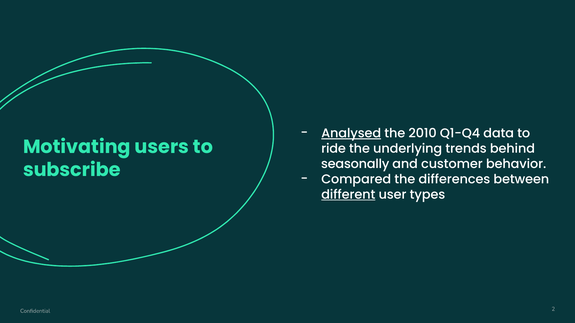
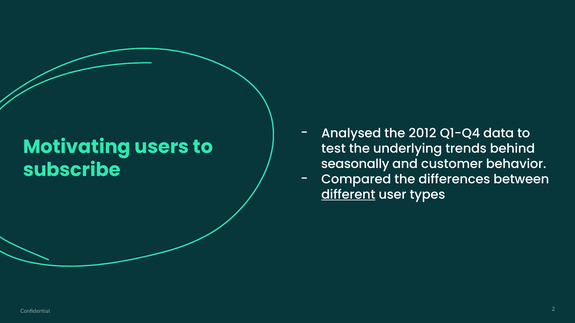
Analysed underline: present -> none
2010: 2010 -> 2012
ride: ride -> test
